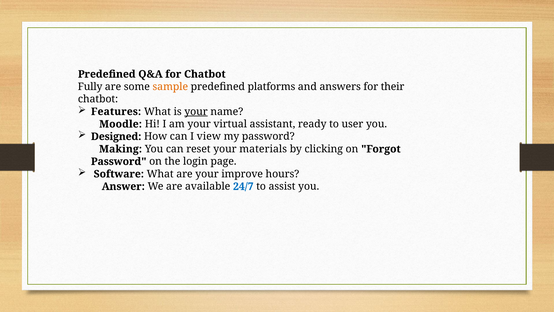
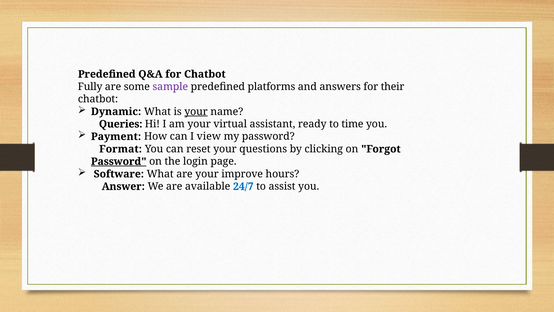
sample colour: orange -> purple
Features: Features -> Dynamic
Moodle: Moodle -> Queries
user: user -> time
Designed: Designed -> Payment
Making: Making -> Format
materials: materials -> questions
Password at (119, 161) underline: none -> present
